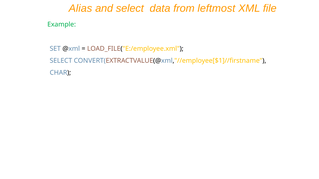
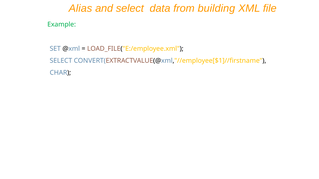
leftmost: leftmost -> building
